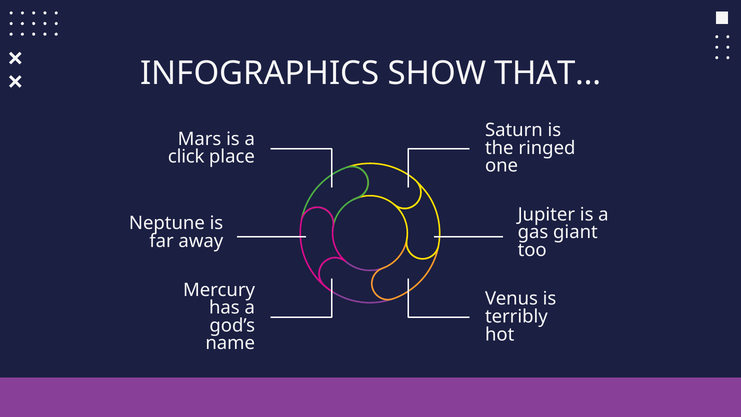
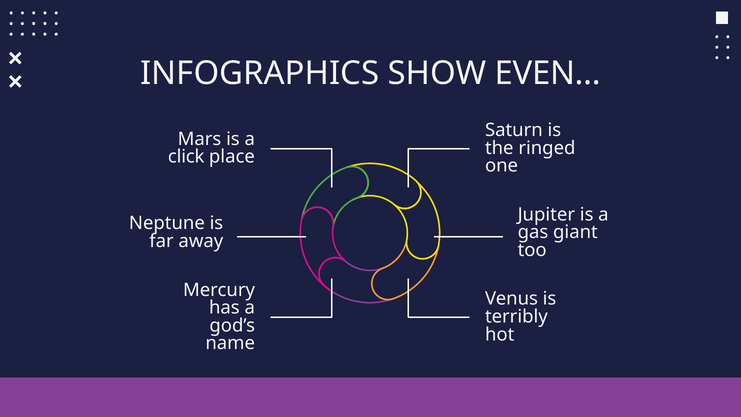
THAT…: THAT… -> EVEN…
